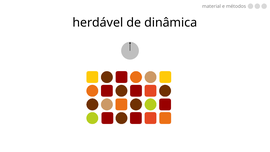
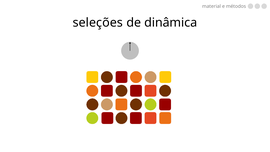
herdável: herdável -> seleções
